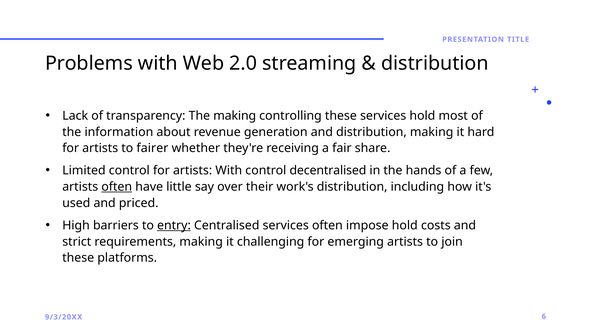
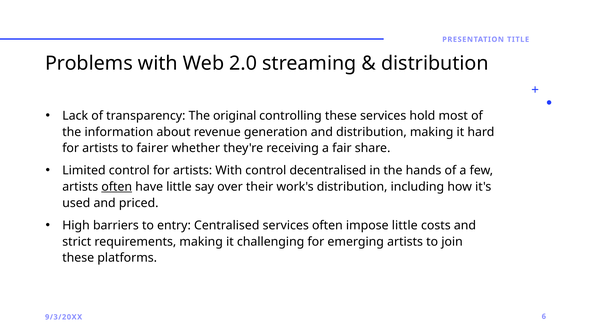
The making: making -> original
entry underline: present -> none
impose hold: hold -> little
